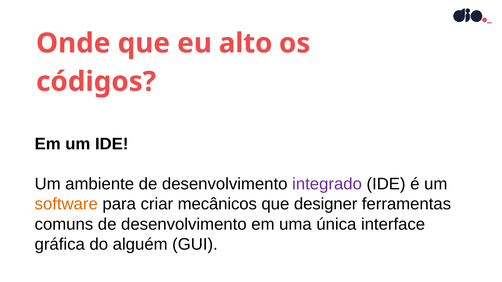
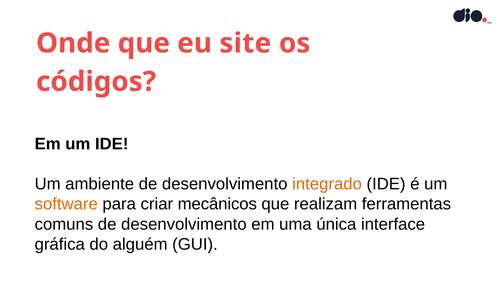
alto: alto -> site
integrado colour: purple -> orange
designer: designer -> realizam
